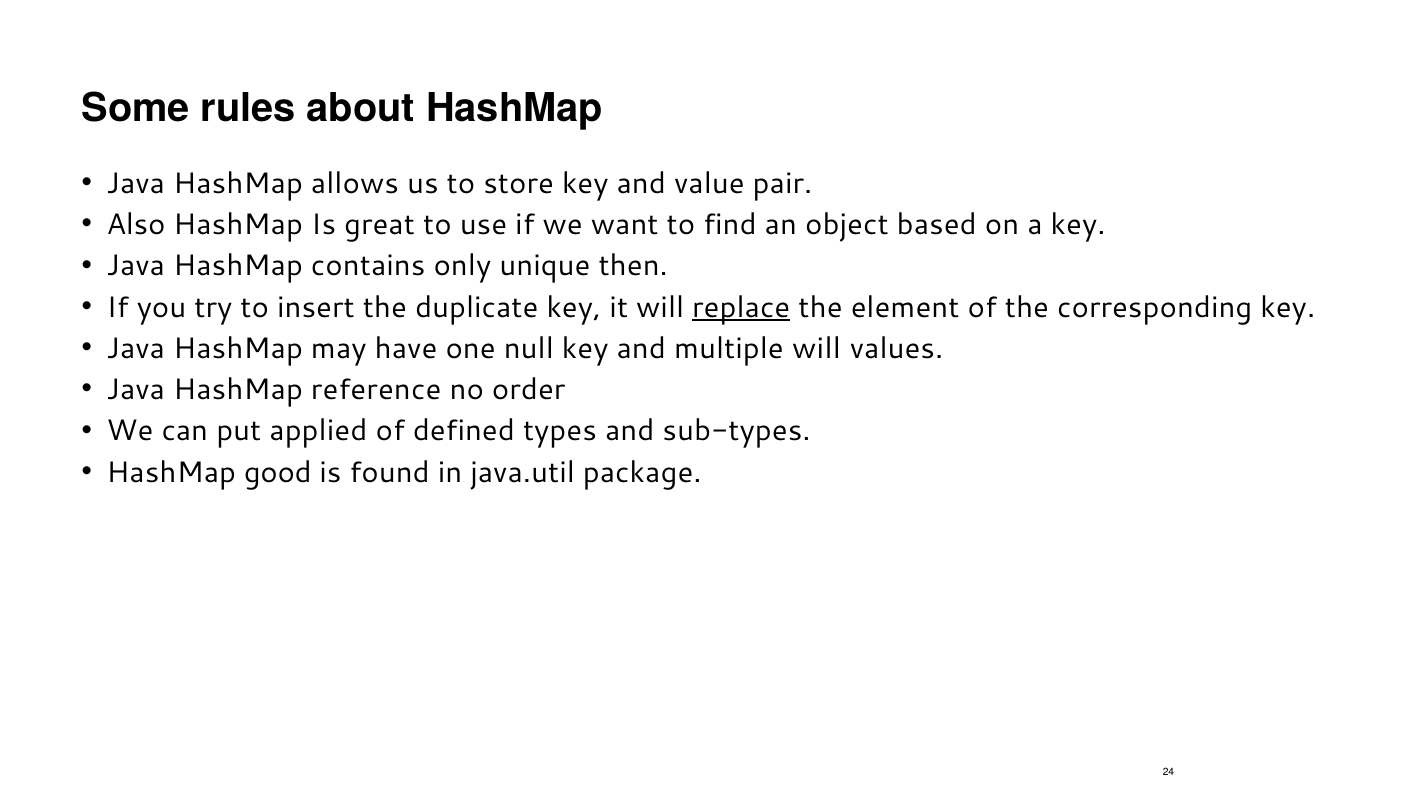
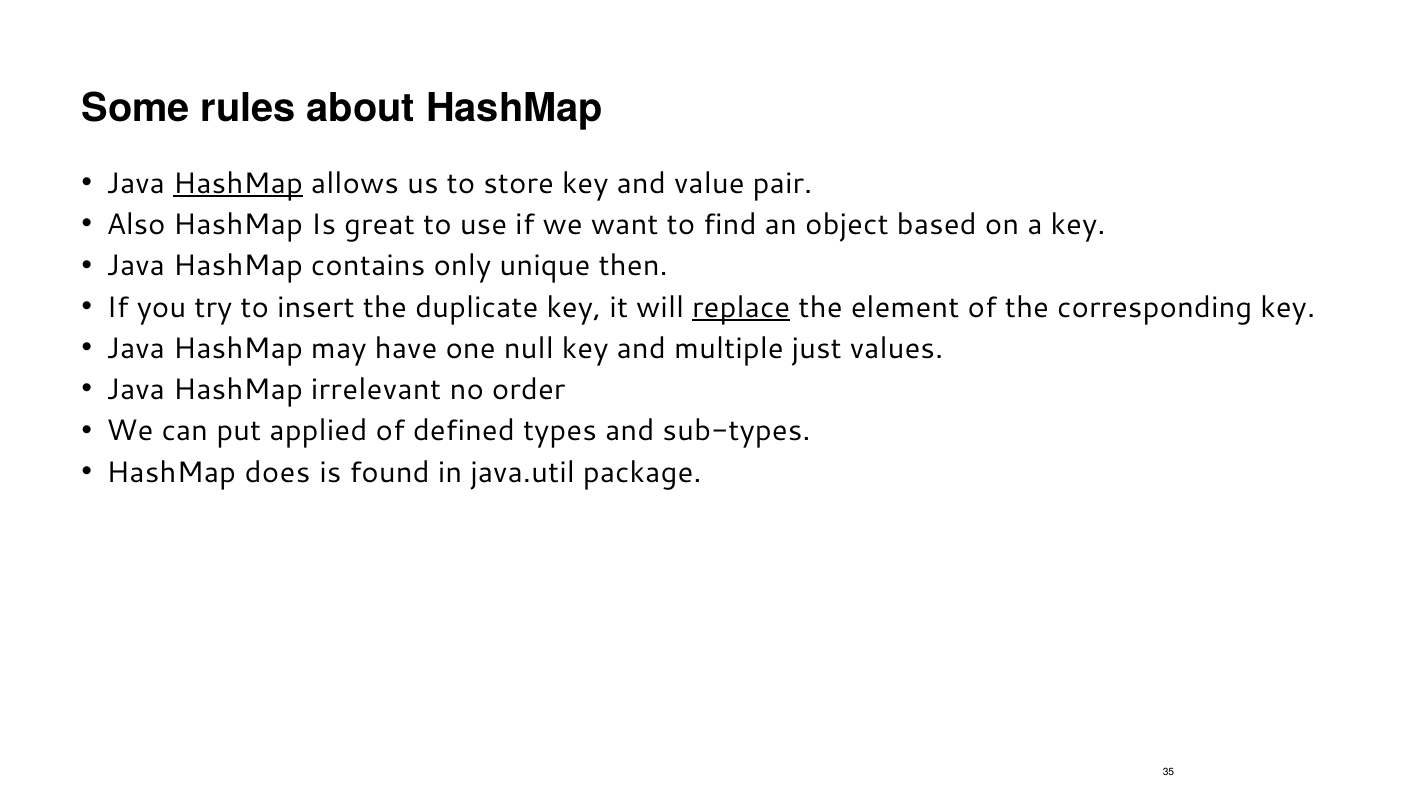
HashMap at (238, 184) underline: none -> present
multiple will: will -> just
reference: reference -> irrelevant
good: good -> does
24: 24 -> 35
